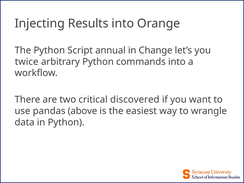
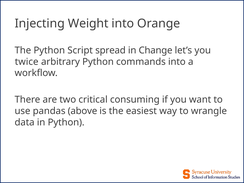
Results: Results -> Weight
annual: annual -> spread
discovered: discovered -> consuming
